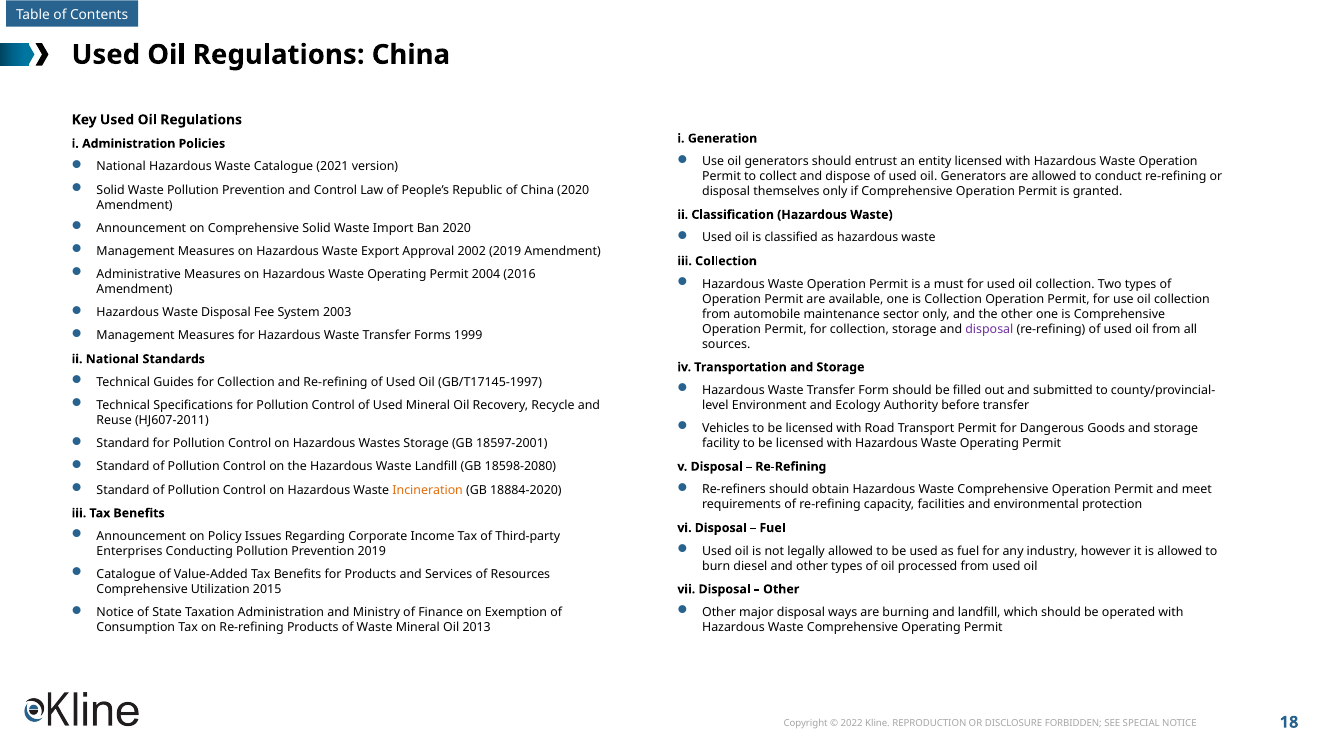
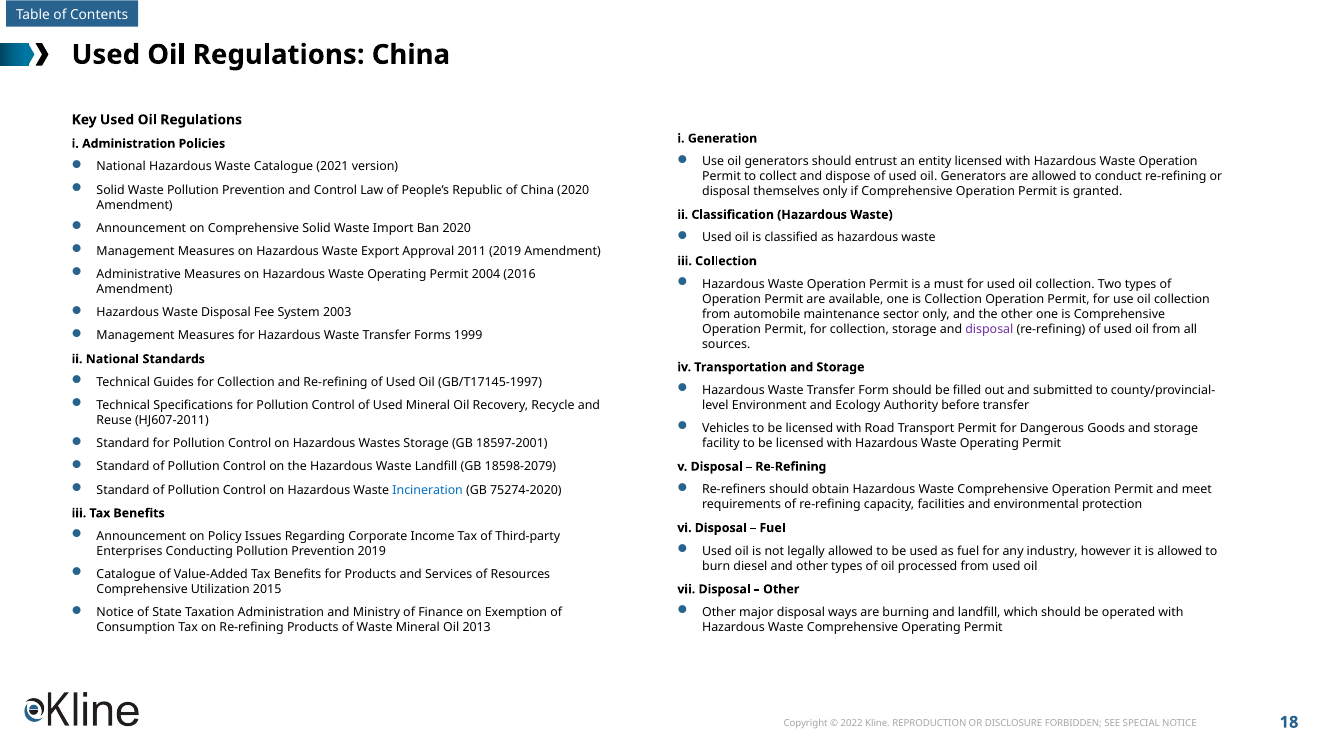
2002: 2002 -> 2011
18598-2080: 18598-2080 -> 18598-2079
Incineration colour: orange -> blue
18884-2020: 18884-2020 -> 75274-2020
